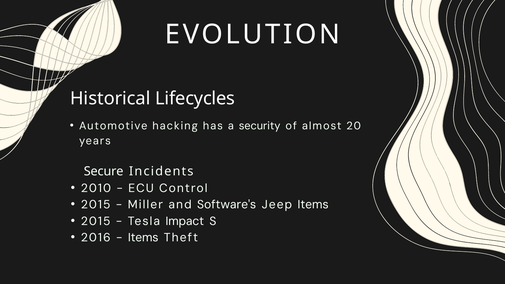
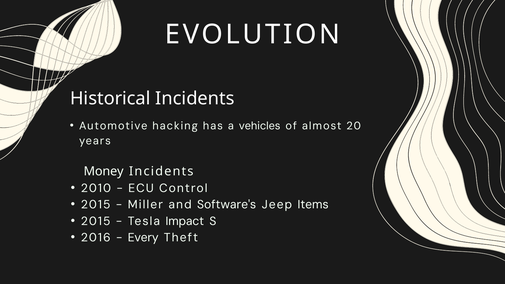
Historical Lifecycles: Lifecycles -> Incidents
security: security -> vehicles
Secure: Secure -> Money
Items at (143, 238): Items -> Every
